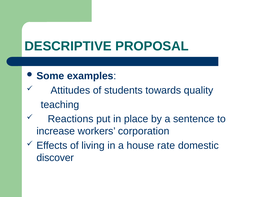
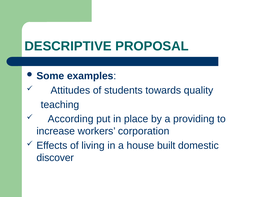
Reactions: Reactions -> According
sentence: sentence -> providing
rate: rate -> built
